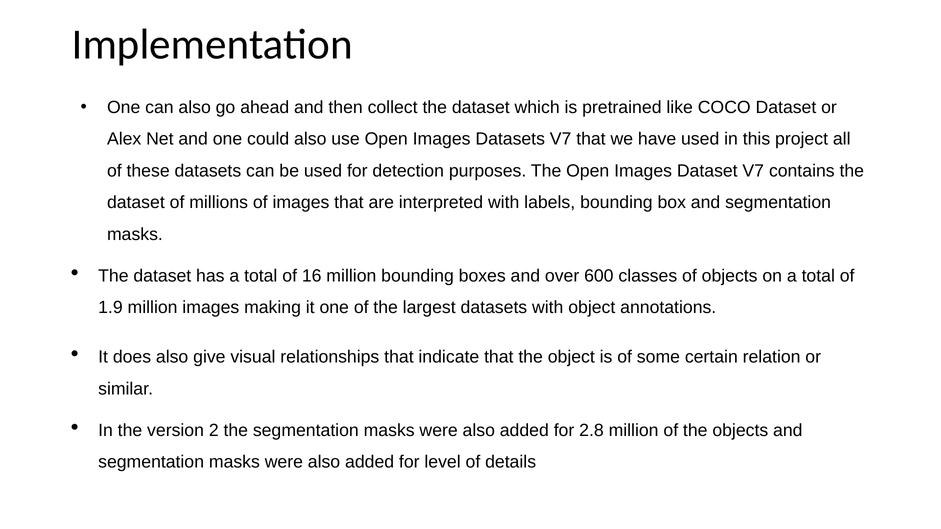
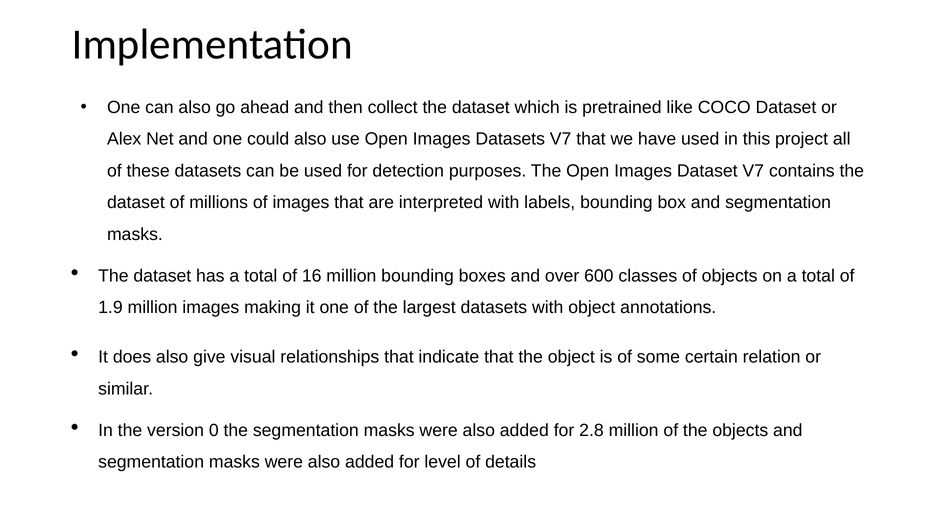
2: 2 -> 0
